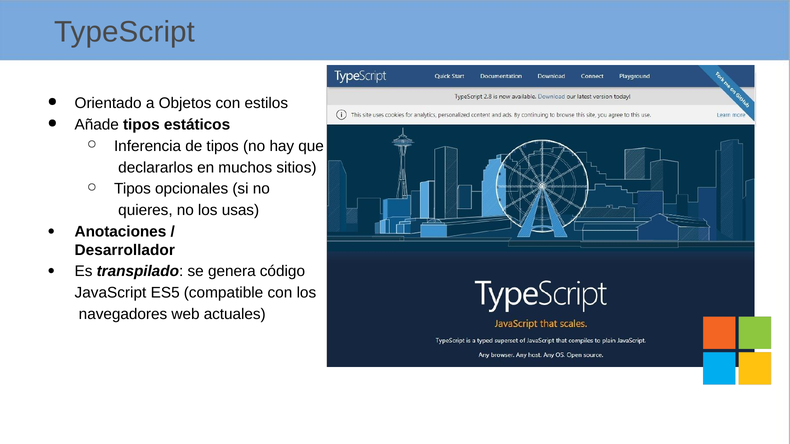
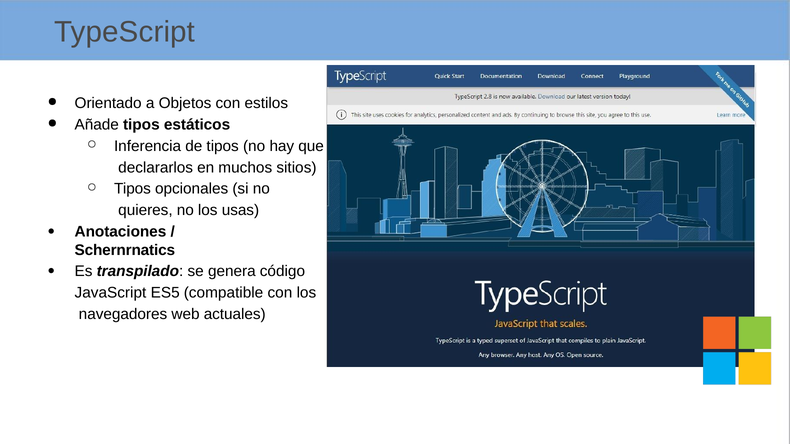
Desarrollador: Desarrollador -> Schernrnatics
